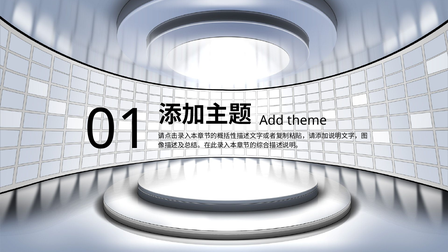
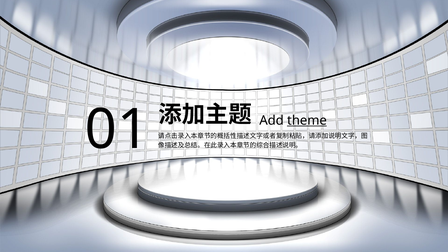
theme underline: none -> present
